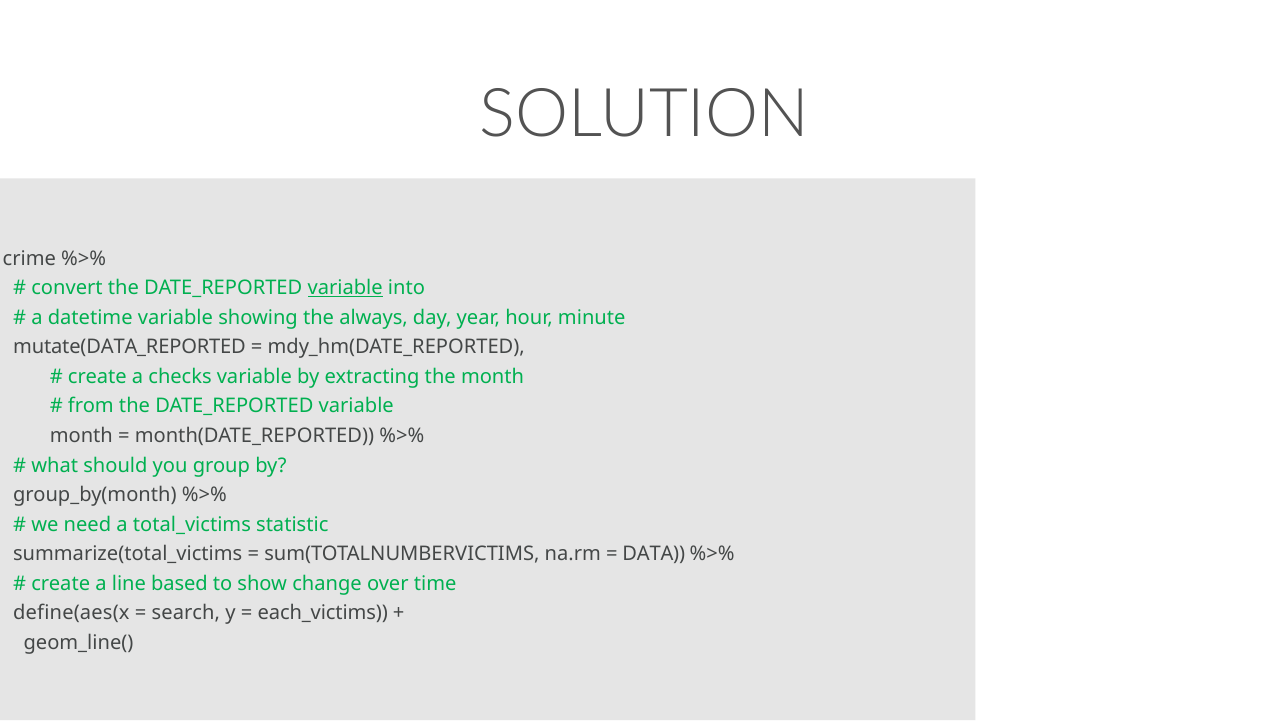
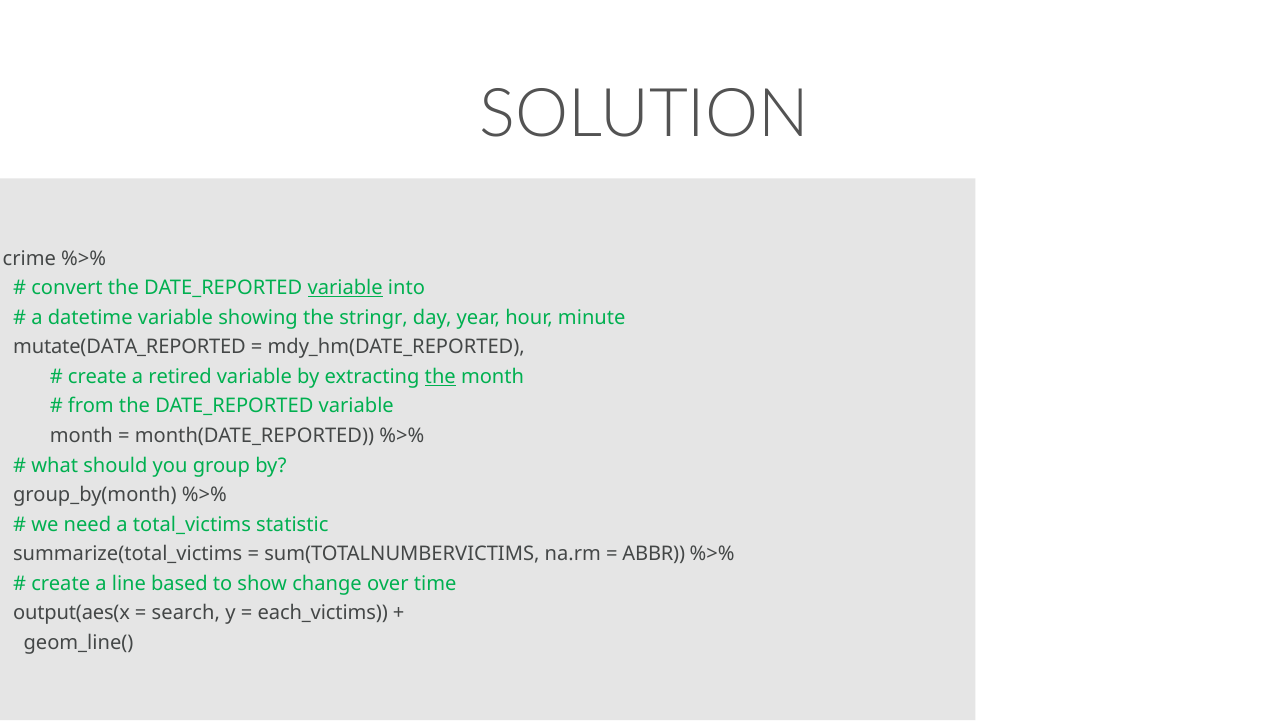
always: always -> stringr
checks: checks -> retired
the at (440, 377) underline: none -> present
DATA: DATA -> ABBR
define(aes(x: define(aes(x -> output(aes(x
